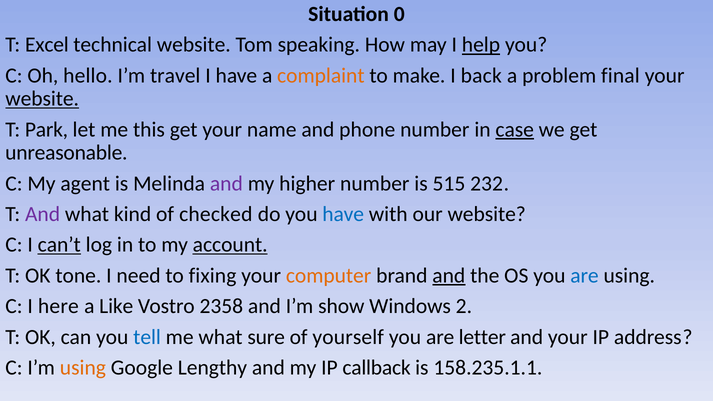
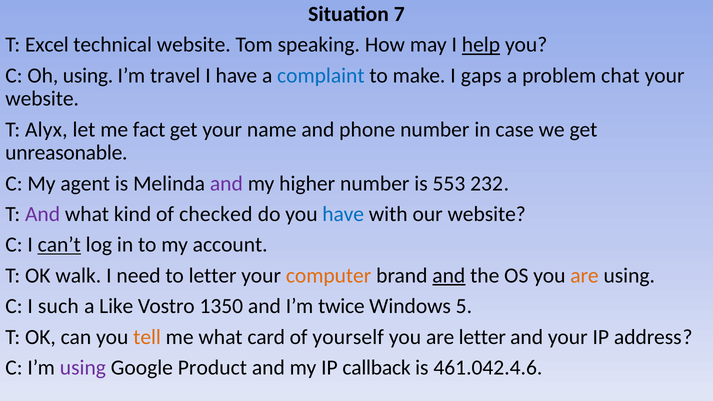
0: 0 -> 7
Oh hello: hello -> using
complaint colour: orange -> blue
back: back -> gaps
final: final -> chat
website at (42, 99) underline: present -> none
Park: Park -> Alyx
this: this -> fact
case underline: present -> none
515: 515 -> 553
account underline: present -> none
tone: tone -> walk
to fixing: fixing -> letter
are at (585, 276) colour: blue -> orange
here: here -> such
2358: 2358 -> 1350
show: show -> twice
2: 2 -> 5
tell colour: blue -> orange
sure: sure -> card
using at (83, 368) colour: orange -> purple
Lengthy: Lengthy -> Product
158.235.1.1: 158.235.1.1 -> 461.042.4.6
